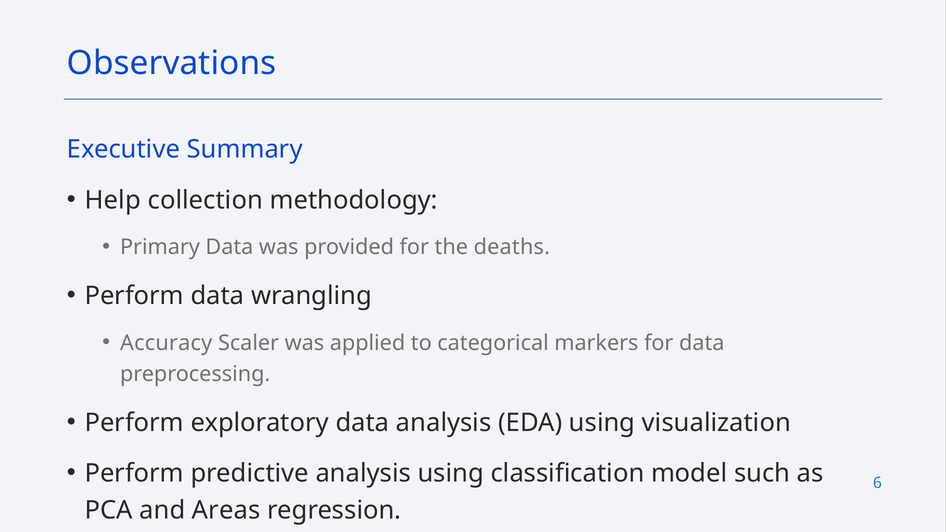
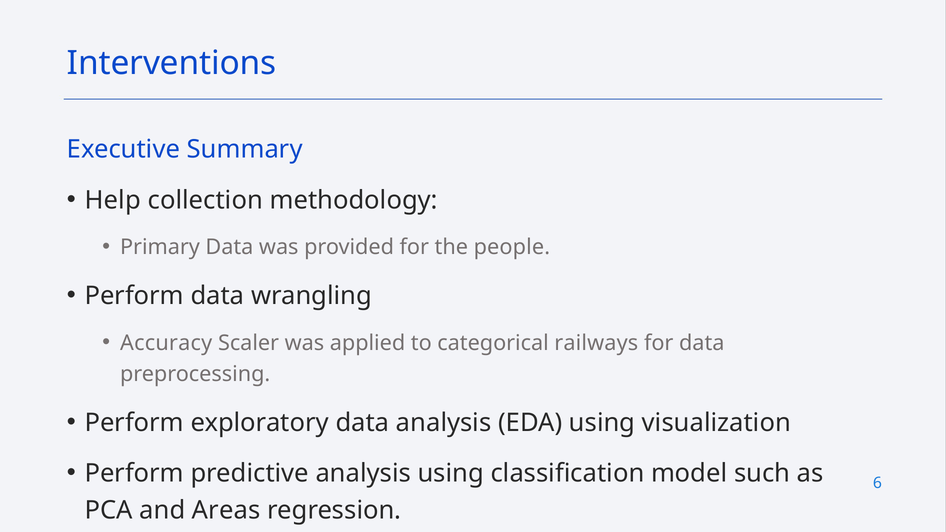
Observations: Observations -> Interventions
deaths: deaths -> people
markers: markers -> railways
